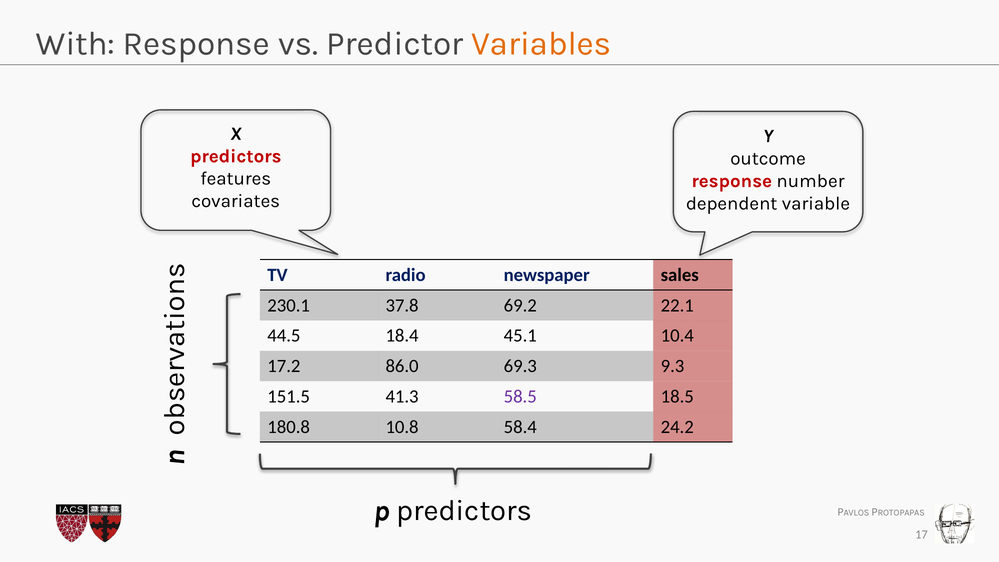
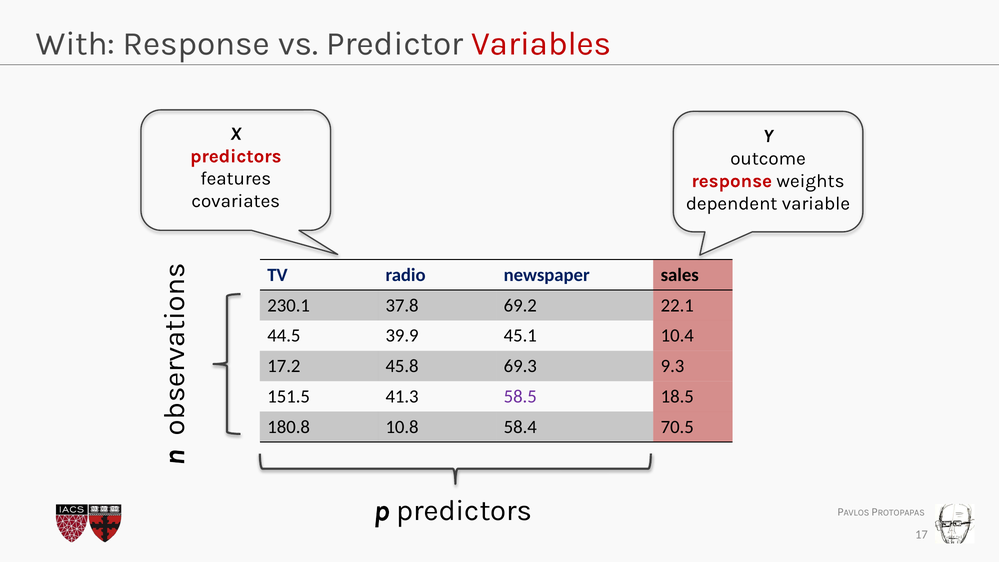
Variables colour: orange -> red
number: number -> weights
18.4: 18.4 -> 39.9
86.0: 86.0 -> 45.8
24.2: 24.2 -> 70.5
